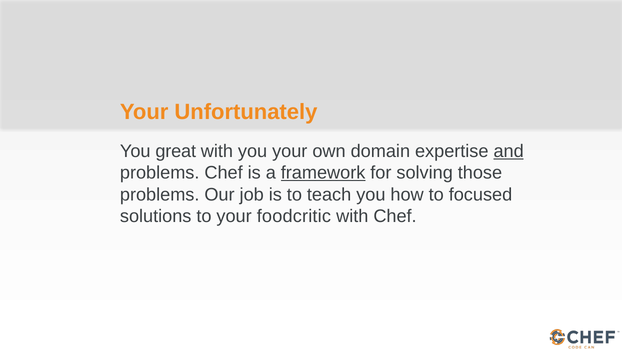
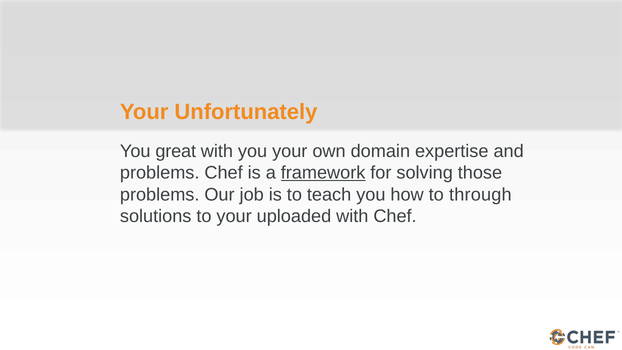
and underline: present -> none
focused: focused -> through
foodcritic: foodcritic -> uploaded
